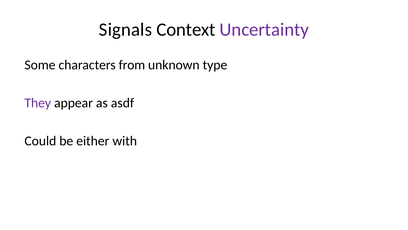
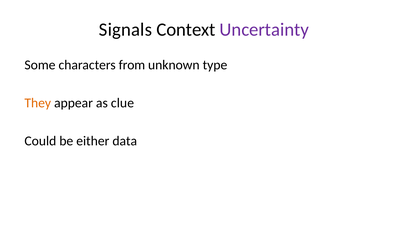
They colour: purple -> orange
asdf: asdf -> clue
with: with -> data
